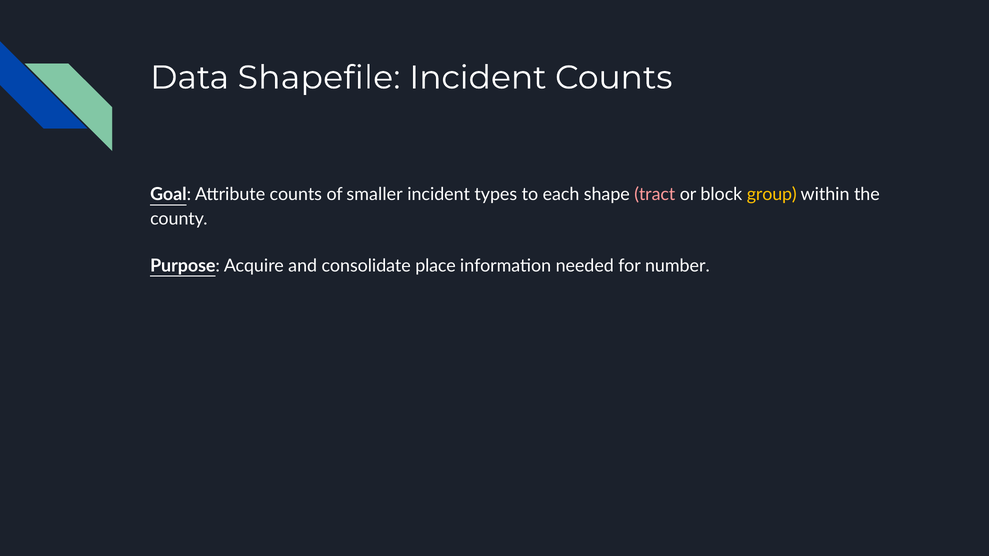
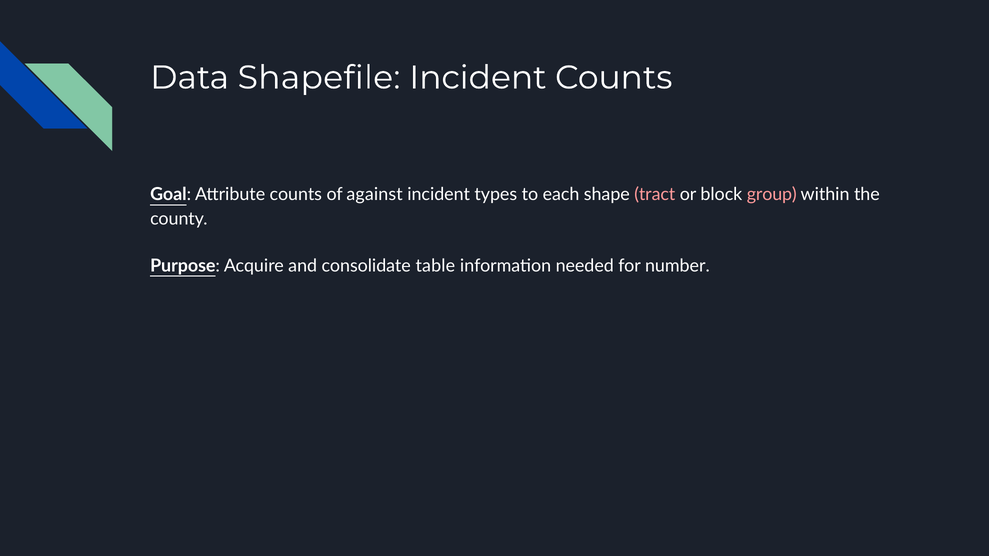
smaller: smaller -> against
group colour: yellow -> pink
place: place -> table
